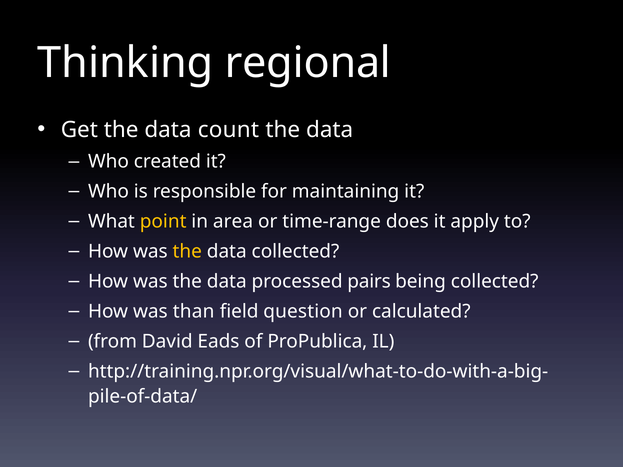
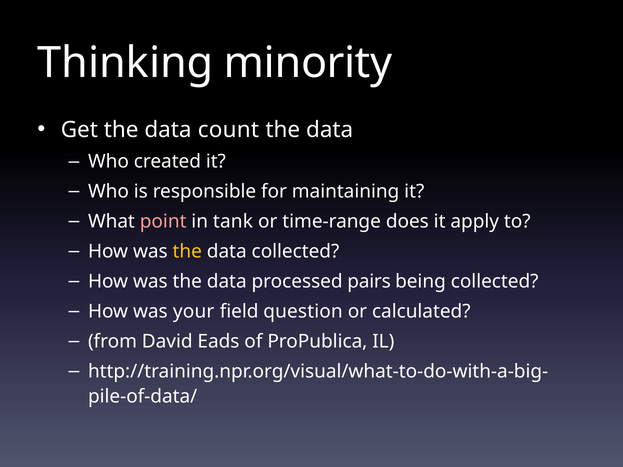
regional: regional -> minority
point colour: yellow -> pink
area: area -> tank
than: than -> your
